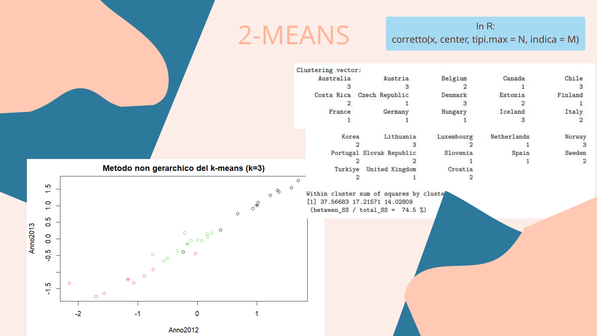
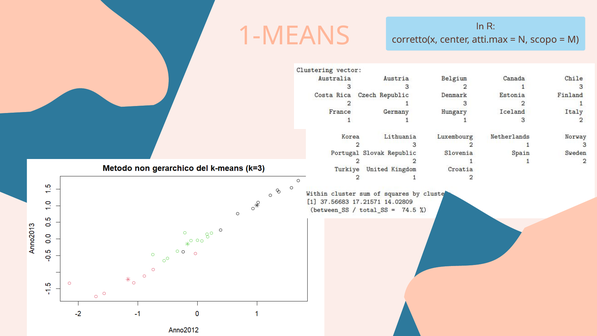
2-MEANS: 2-MEANS -> 1-MEANS
tipi.max: tipi.max -> atti.max
indica: indica -> scopo
